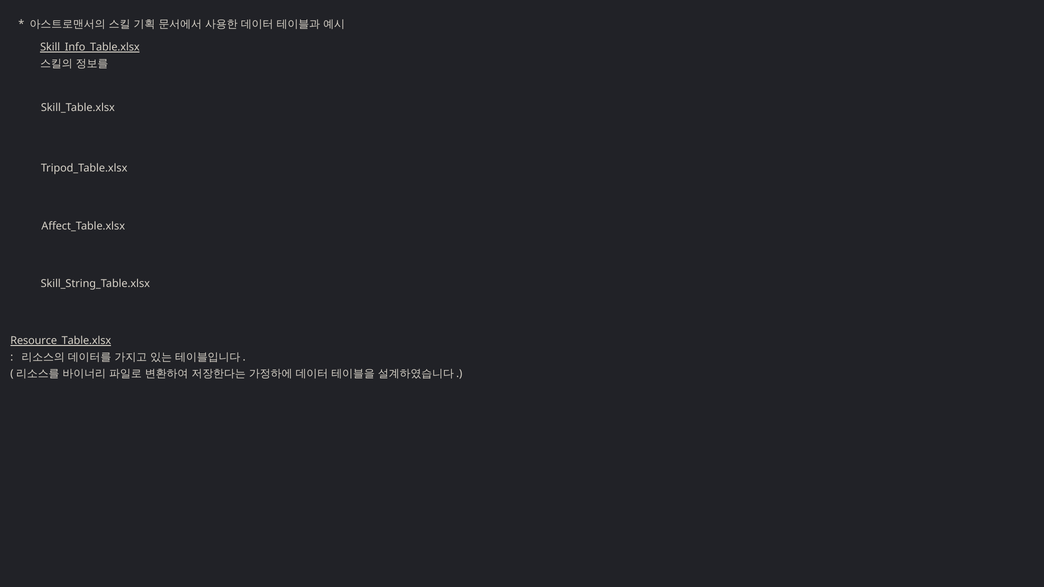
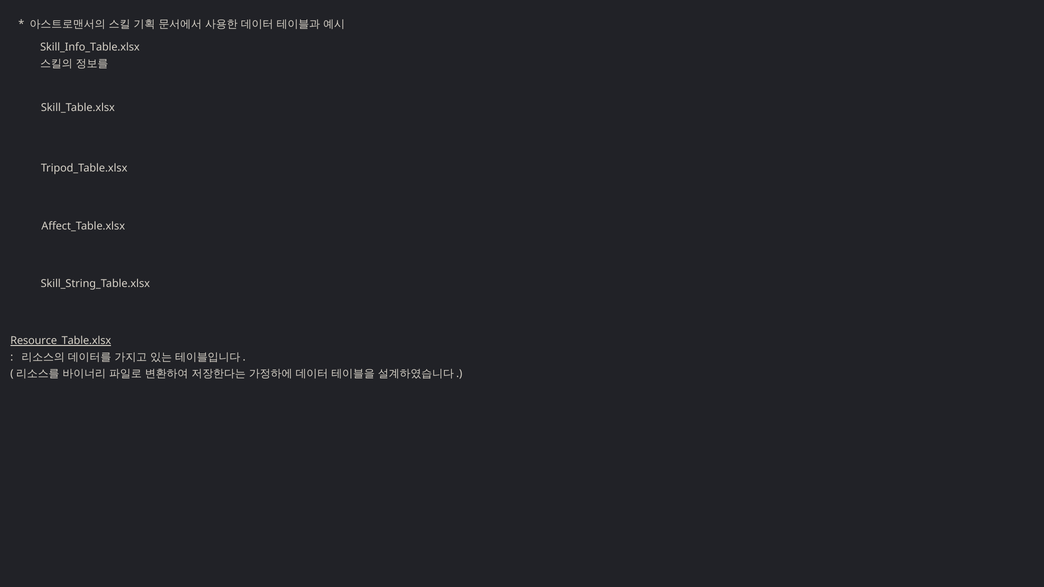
Skill_Info_Table.xlsx underline: present -> none
